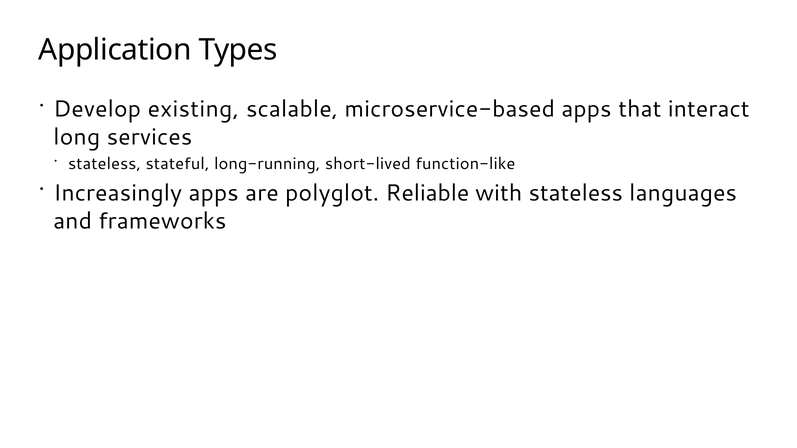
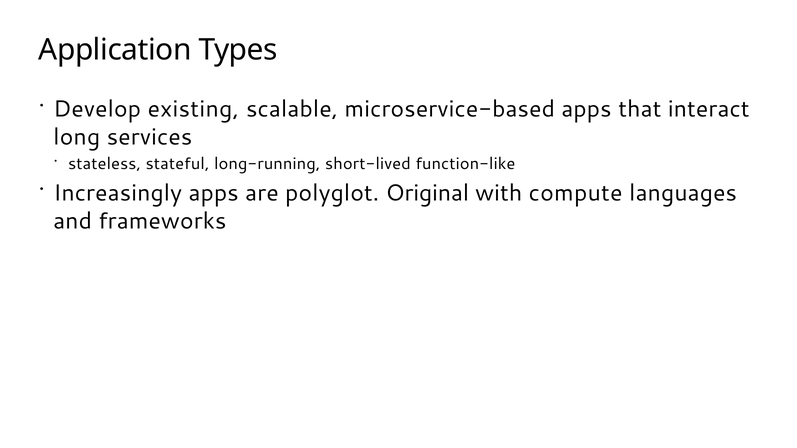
Reliable: Reliable -> Original
with stateless: stateless -> compute
